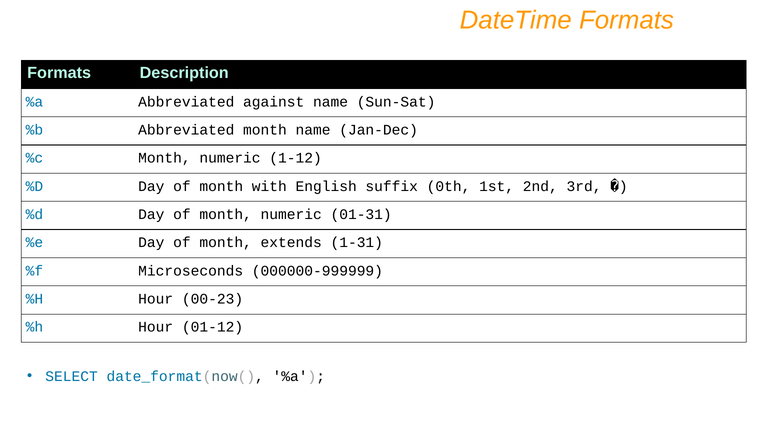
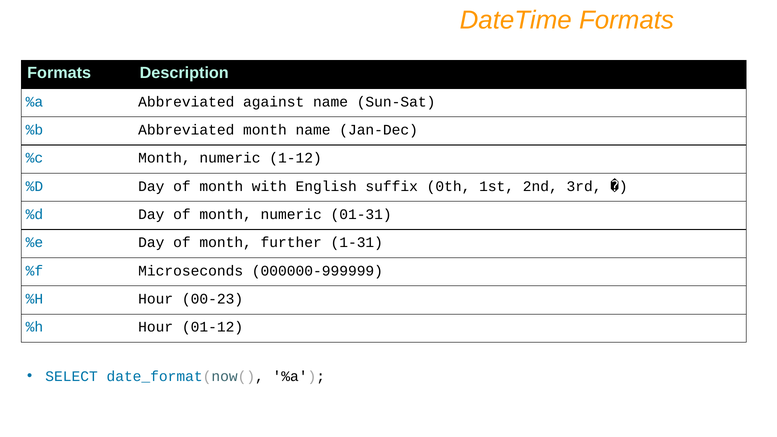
extends: extends -> further
